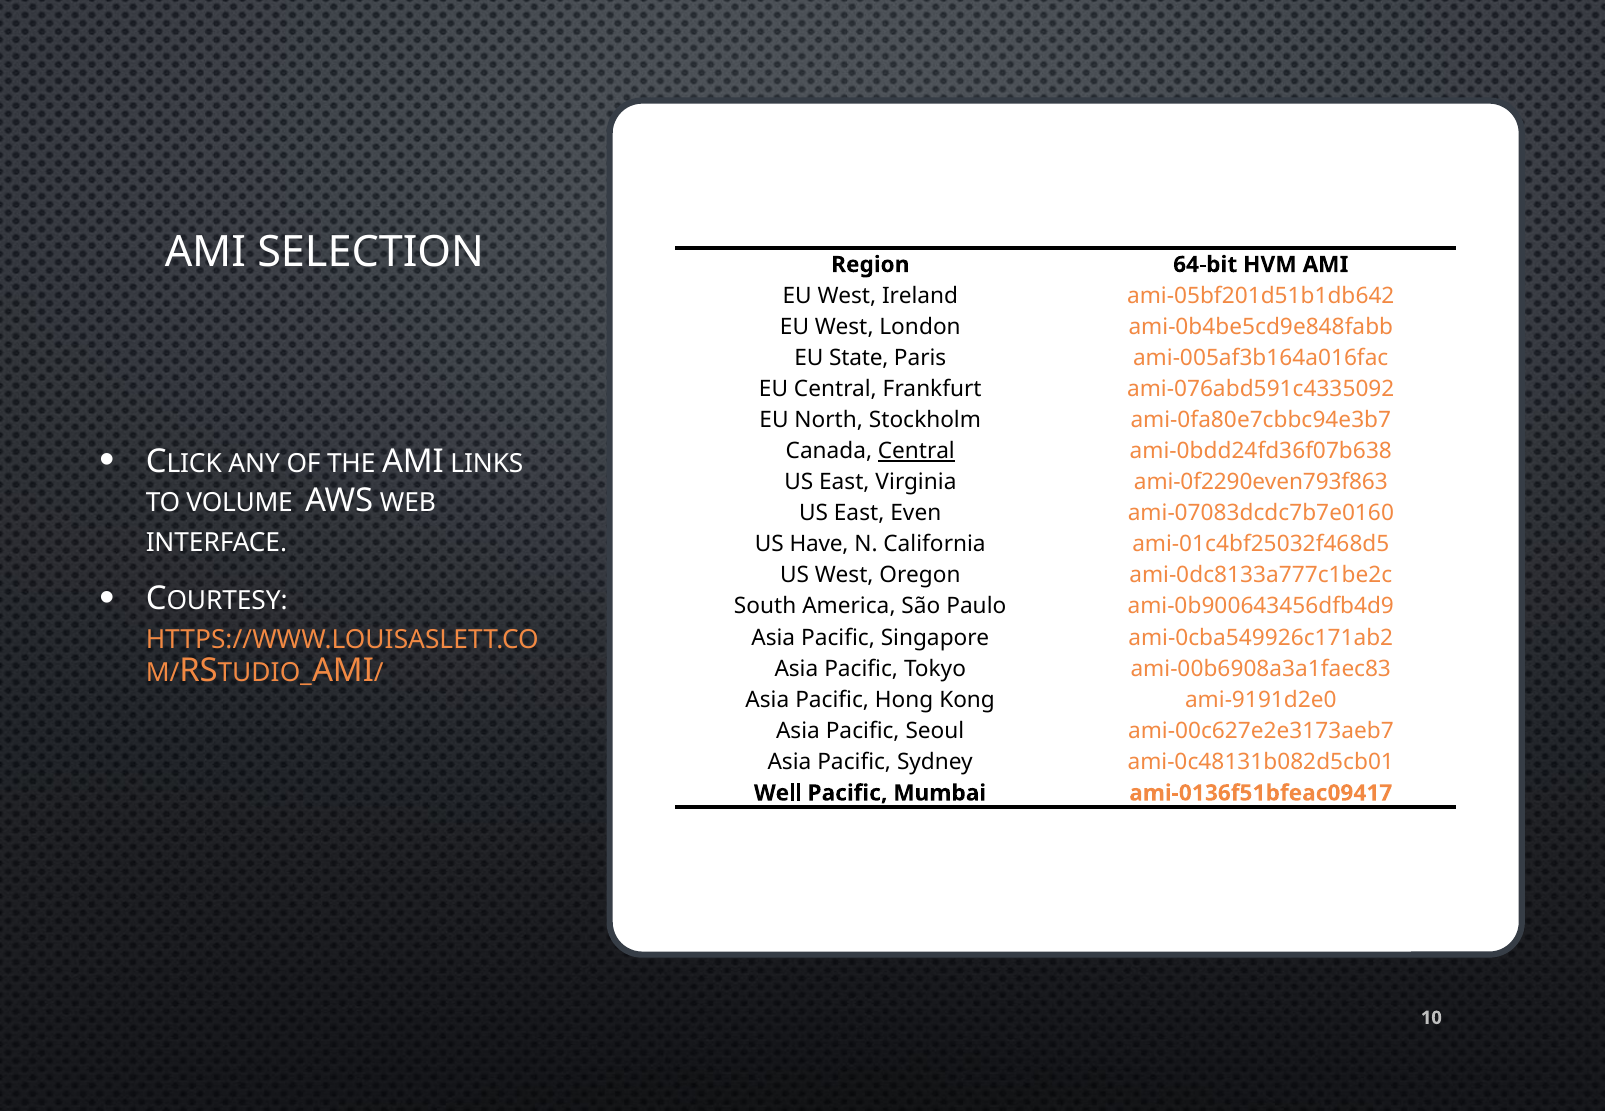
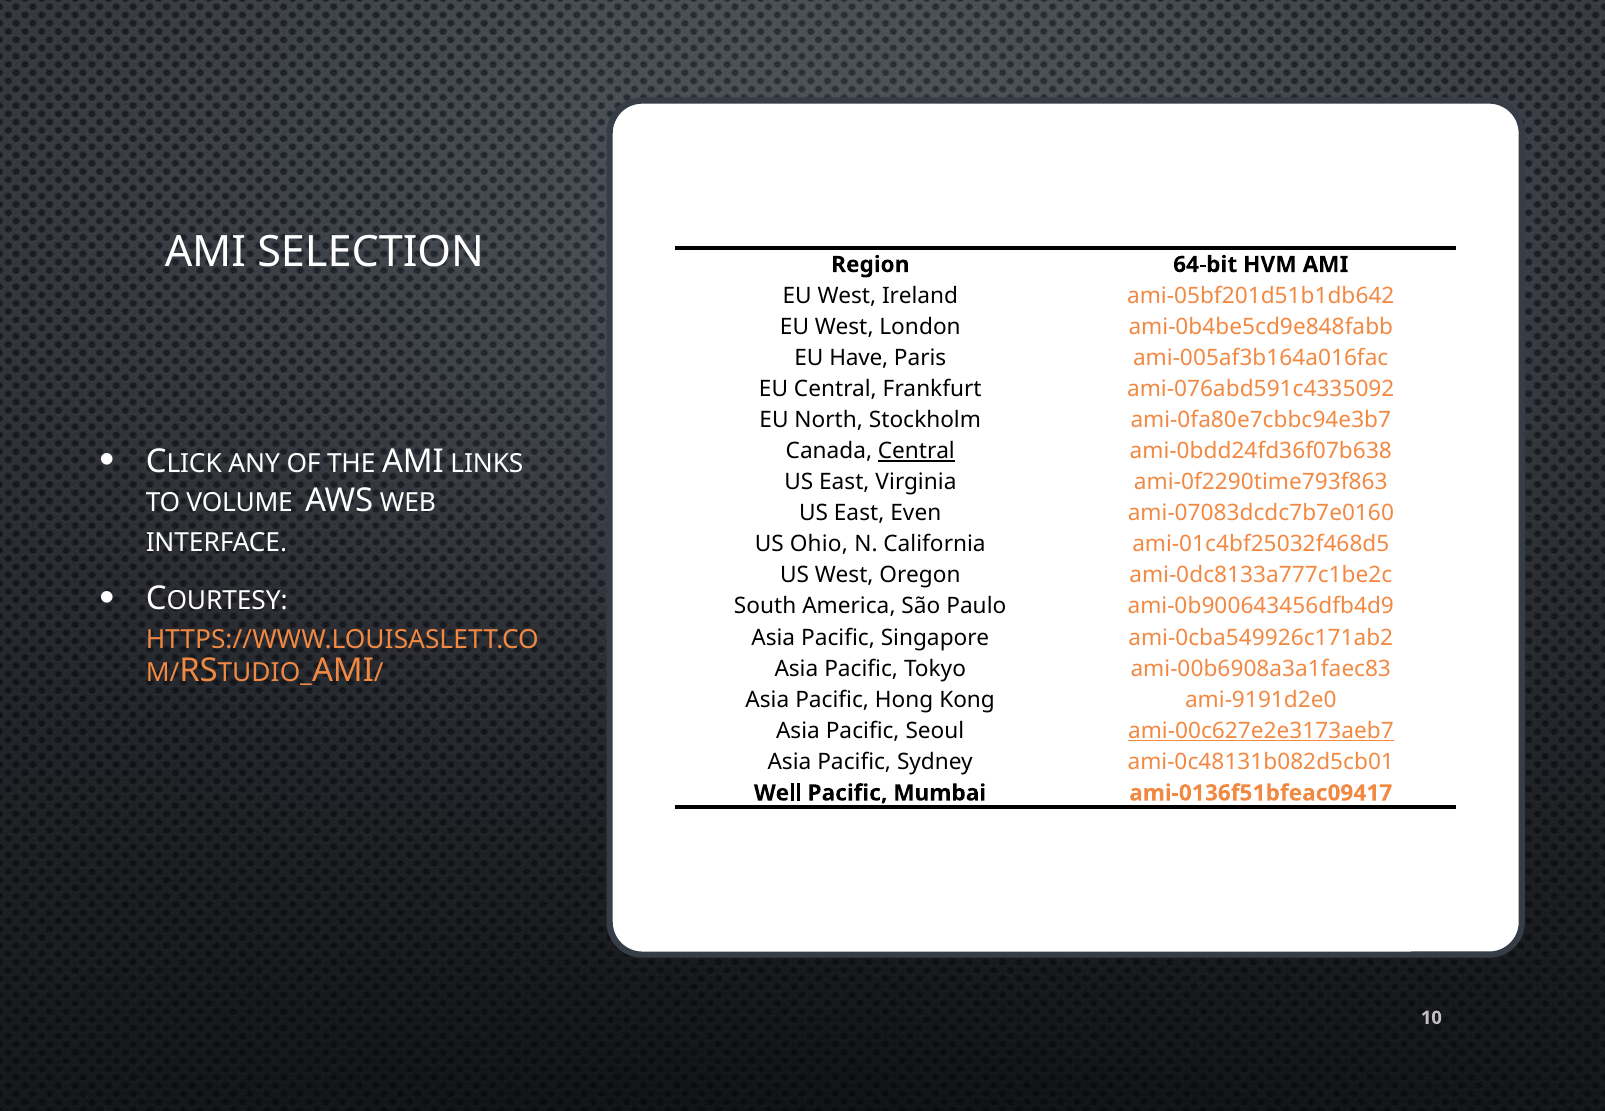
State: State -> Have
ami-0f2290even793f863: ami-0f2290even793f863 -> ami-0f2290time793f863
Have: Have -> Ohio
ami-00c627e2e3173aeb7 underline: none -> present
